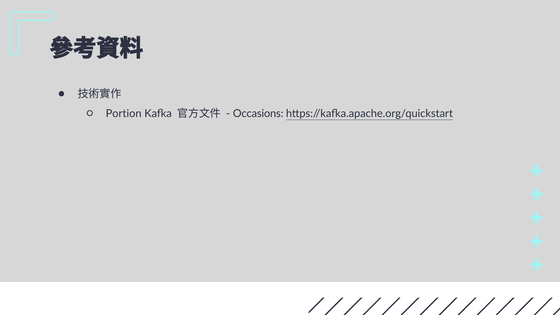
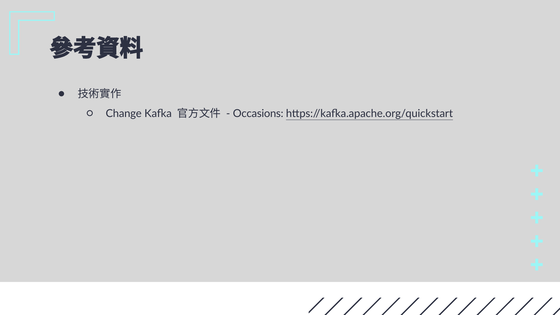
Portion: Portion -> Change
